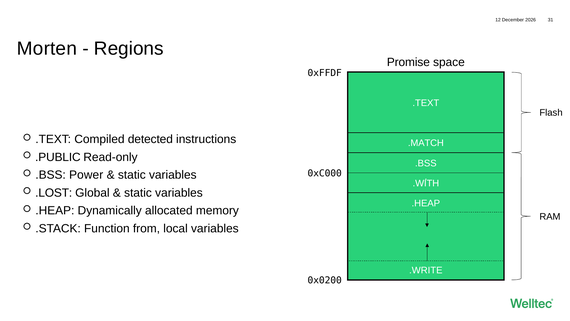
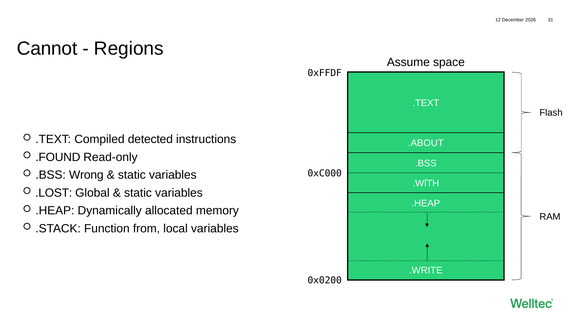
Morten: Morten -> Cannot
Promise: Promise -> Assume
.MATCH: .MATCH -> .ABOUT
.PUBLIC: .PUBLIC -> .FOUND
Power: Power -> Wrong
